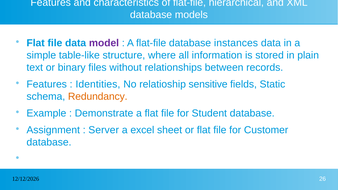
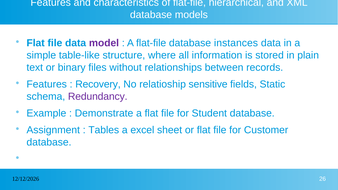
Identities: Identities -> Recovery
Redundancy colour: orange -> purple
Server: Server -> Tables
